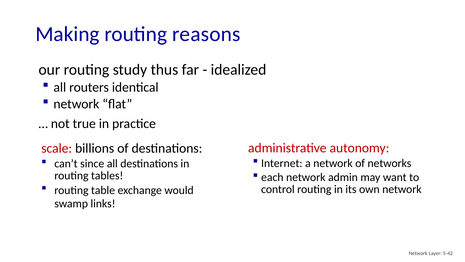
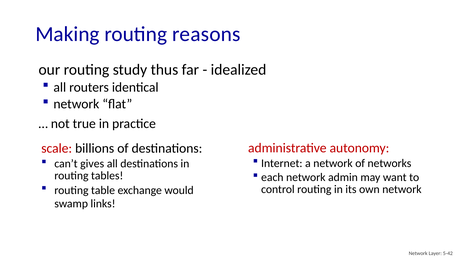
since: since -> gives
